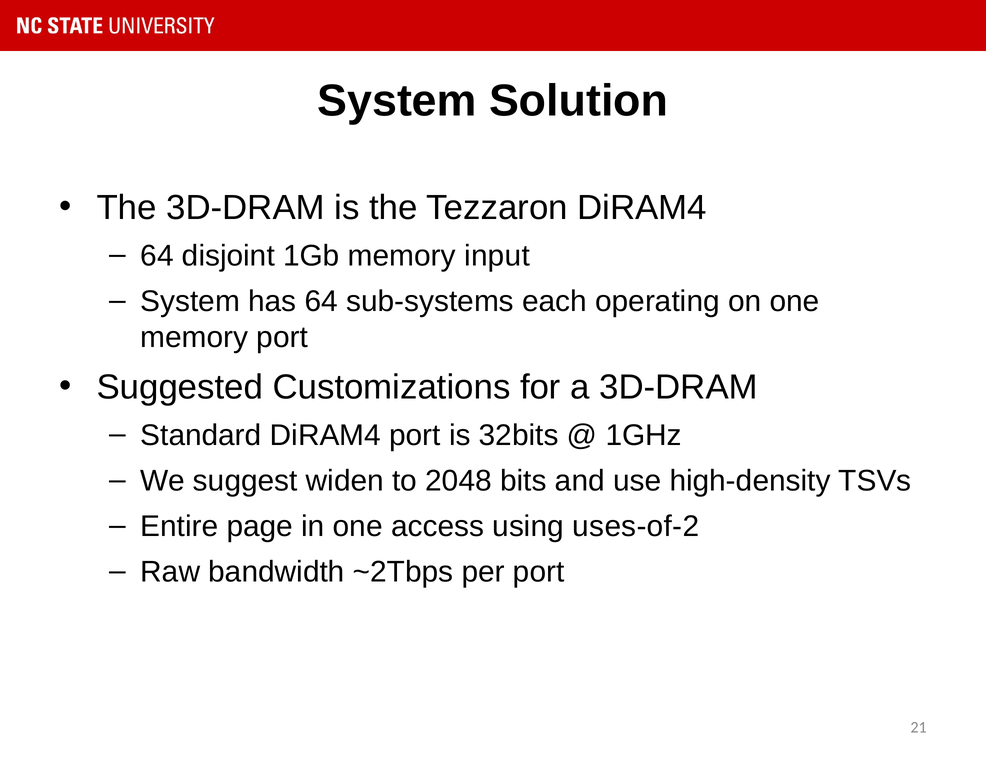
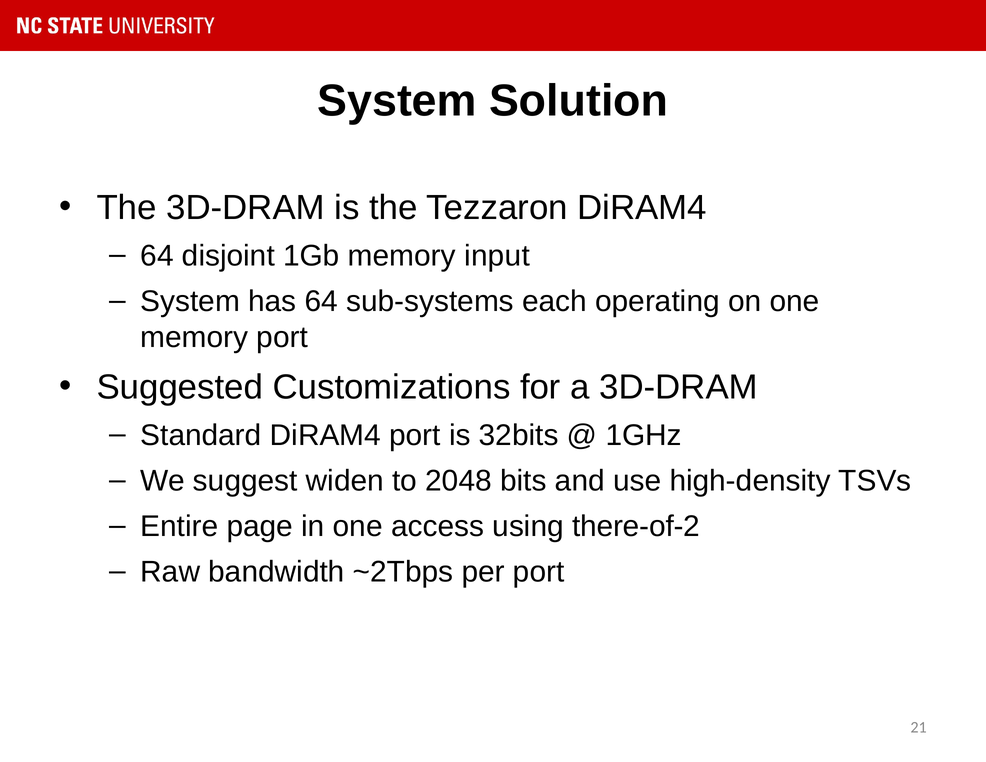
uses-of-2: uses-of-2 -> there-of-2
